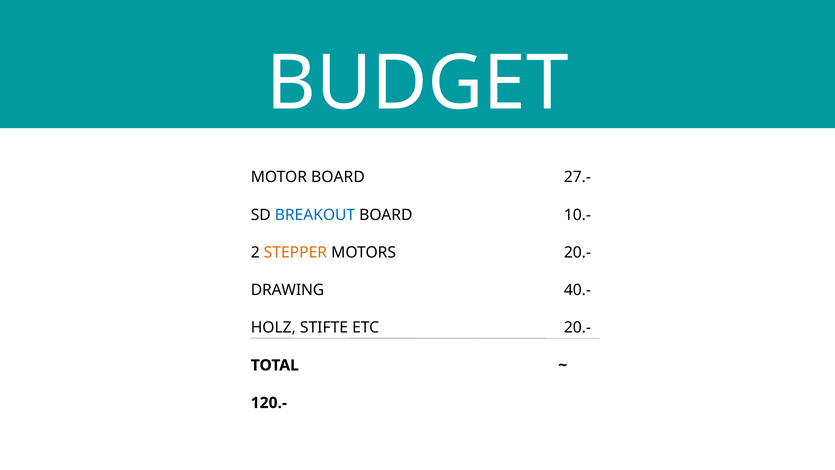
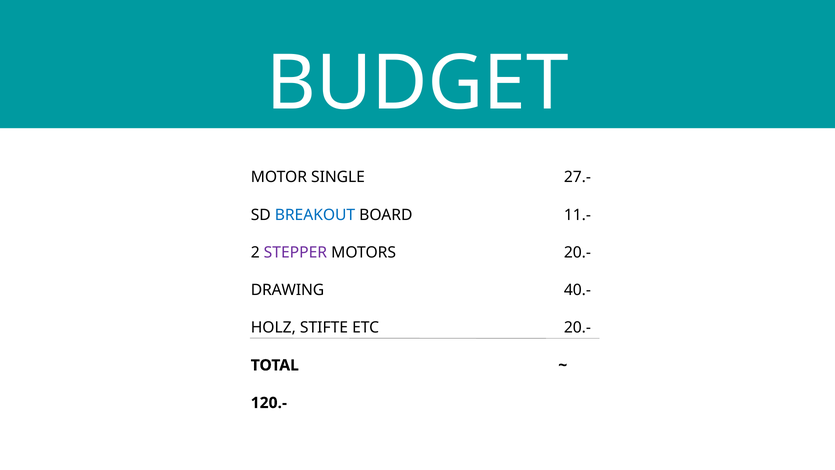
MOTOR BOARD: BOARD -> SINGLE
10.-: 10.- -> 11.-
STEPPER colour: orange -> purple
